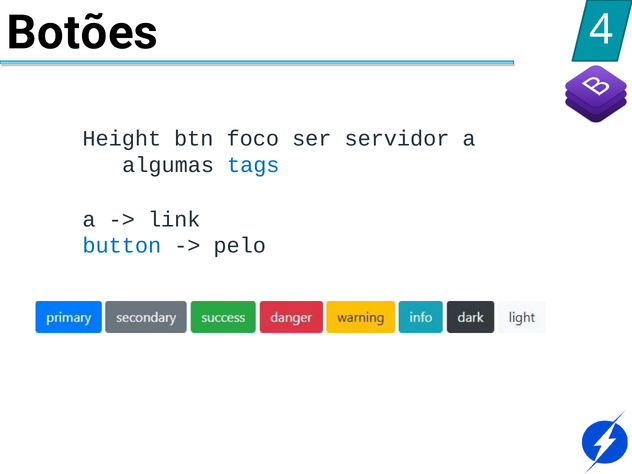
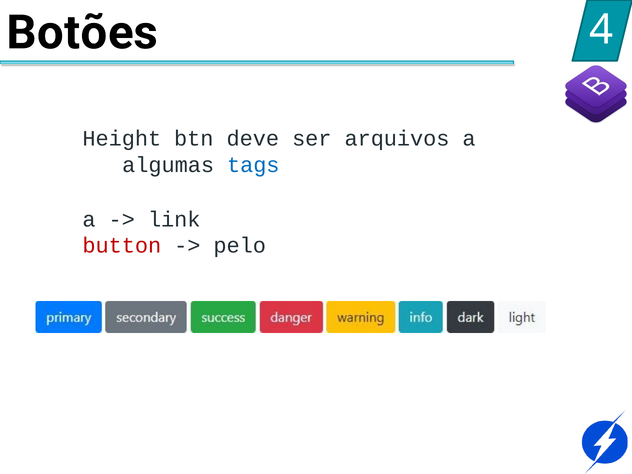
foco: foco -> deve
servidor: servidor -> arquivos
button colour: blue -> red
